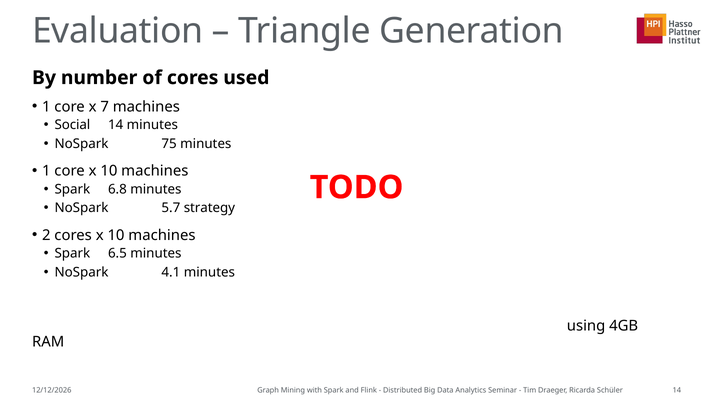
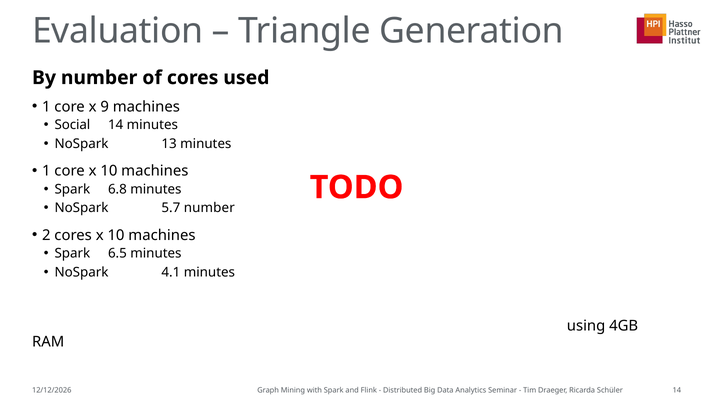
7: 7 -> 9
75: 75 -> 13
5.7 strategy: strategy -> number
